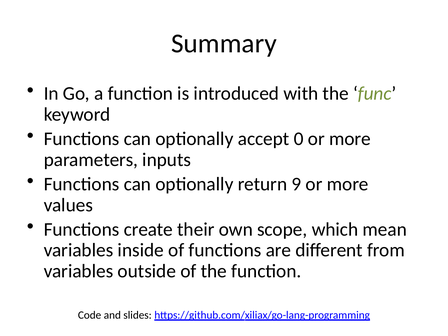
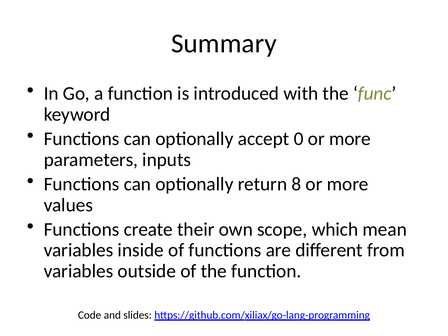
9: 9 -> 8
